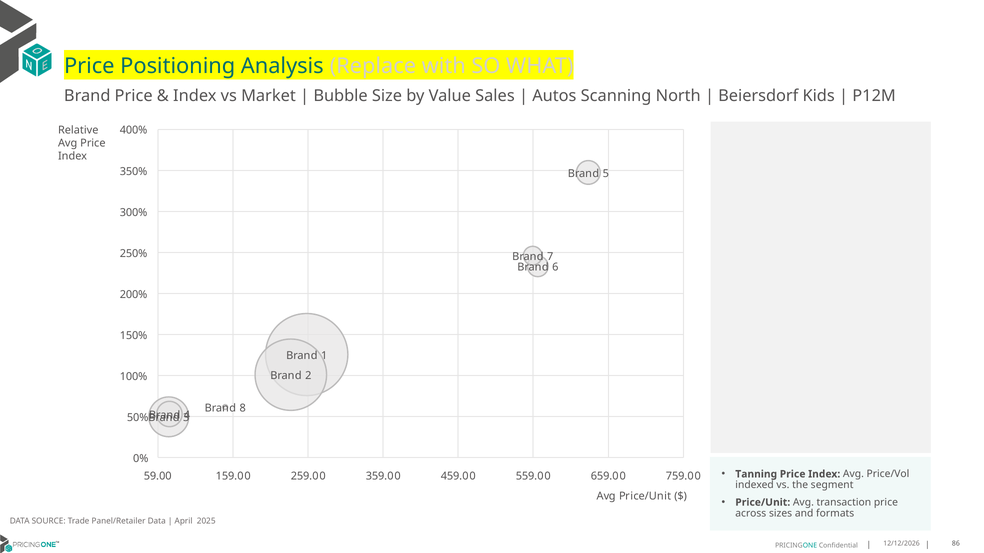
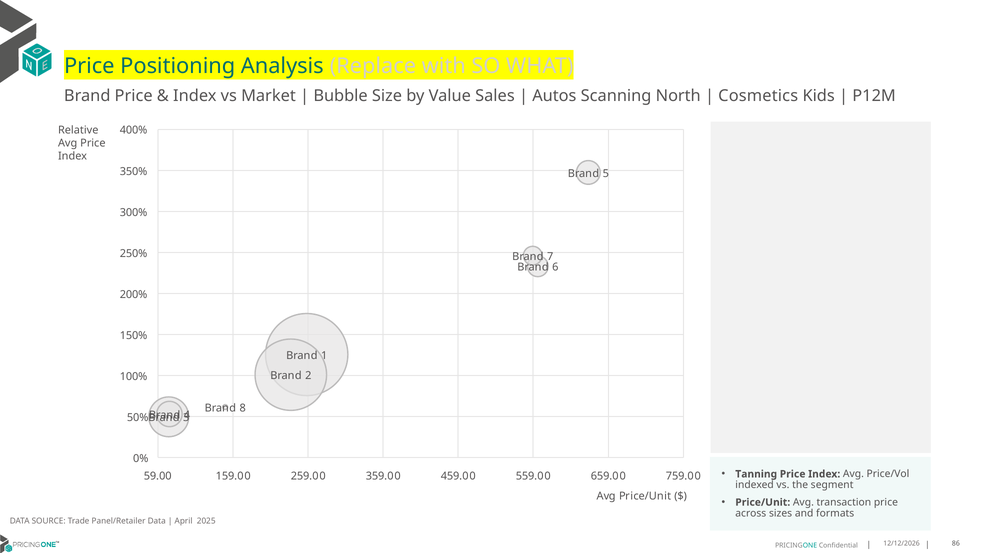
Beiersdorf: Beiersdorf -> Cosmetics
